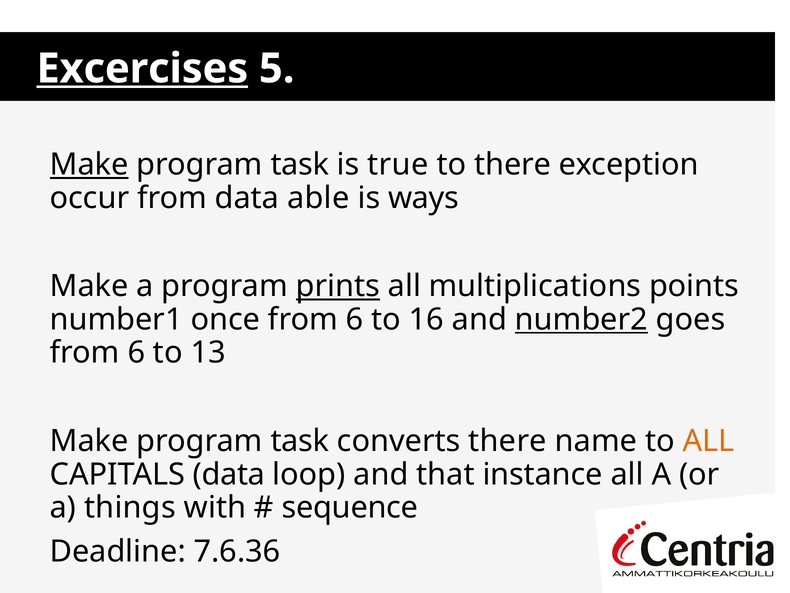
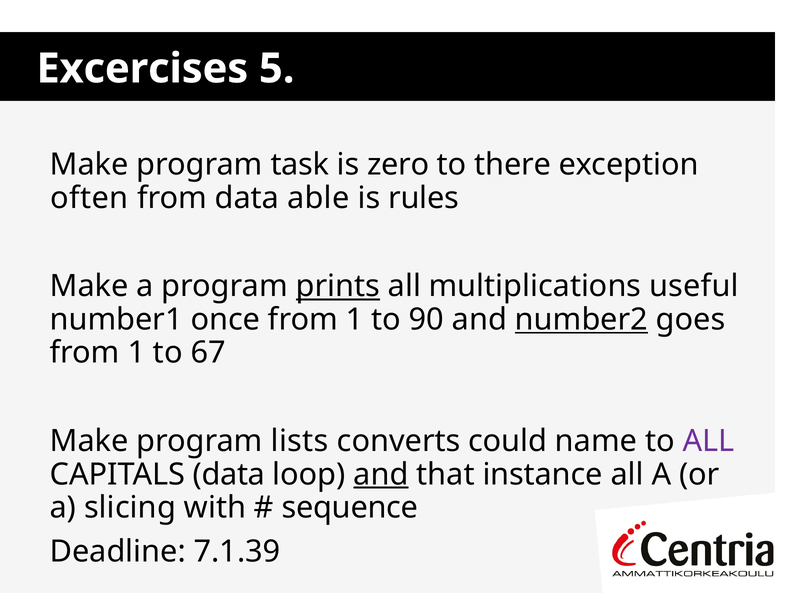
Excercises underline: present -> none
Make at (89, 165) underline: present -> none
true: true -> zero
occur: occur -> often
ways: ways -> rules
points: points -> useful
6 at (355, 319): 6 -> 1
16: 16 -> 90
6 at (136, 352): 6 -> 1
13: 13 -> 67
task at (300, 441): task -> lists
converts there: there -> could
ALL at (708, 441) colour: orange -> purple
and at (381, 474) underline: none -> present
things: things -> slicing
7.6.36: 7.6.36 -> 7.1.39
